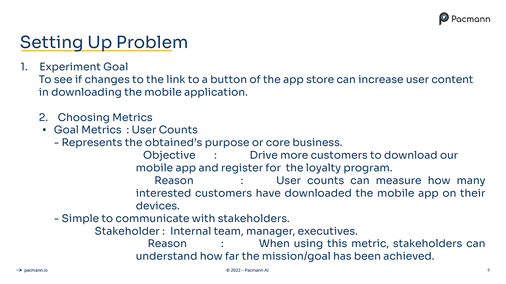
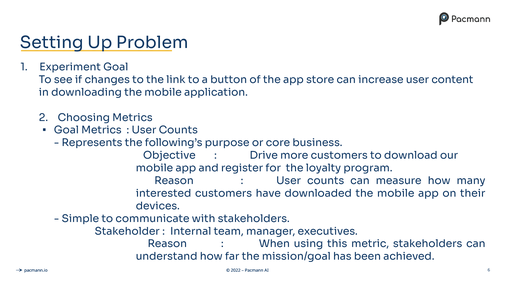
obtained’s: obtained’s -> following’s
